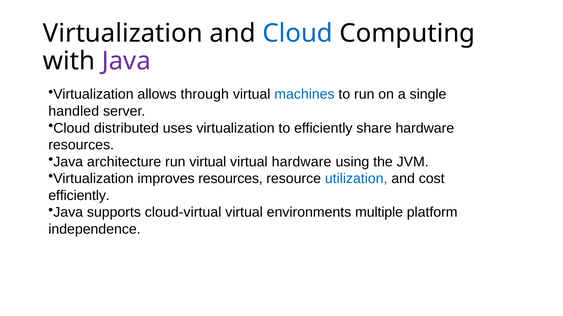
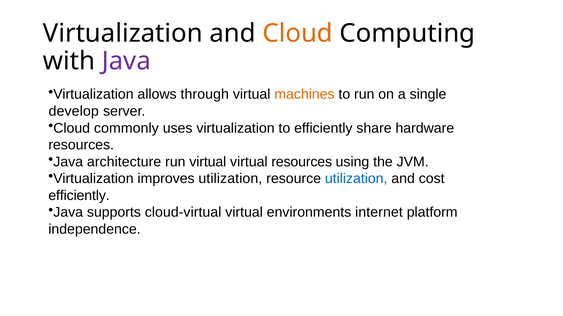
Cloud at (298, 33) colour: blue -> orange
machines colour: blue -> orange
handled: handled -> develop
distributed: distributed -> commonly
virtual hardware: hardware -> resources
improves resources: resources -> utilization
multiple: multiple -> internet
